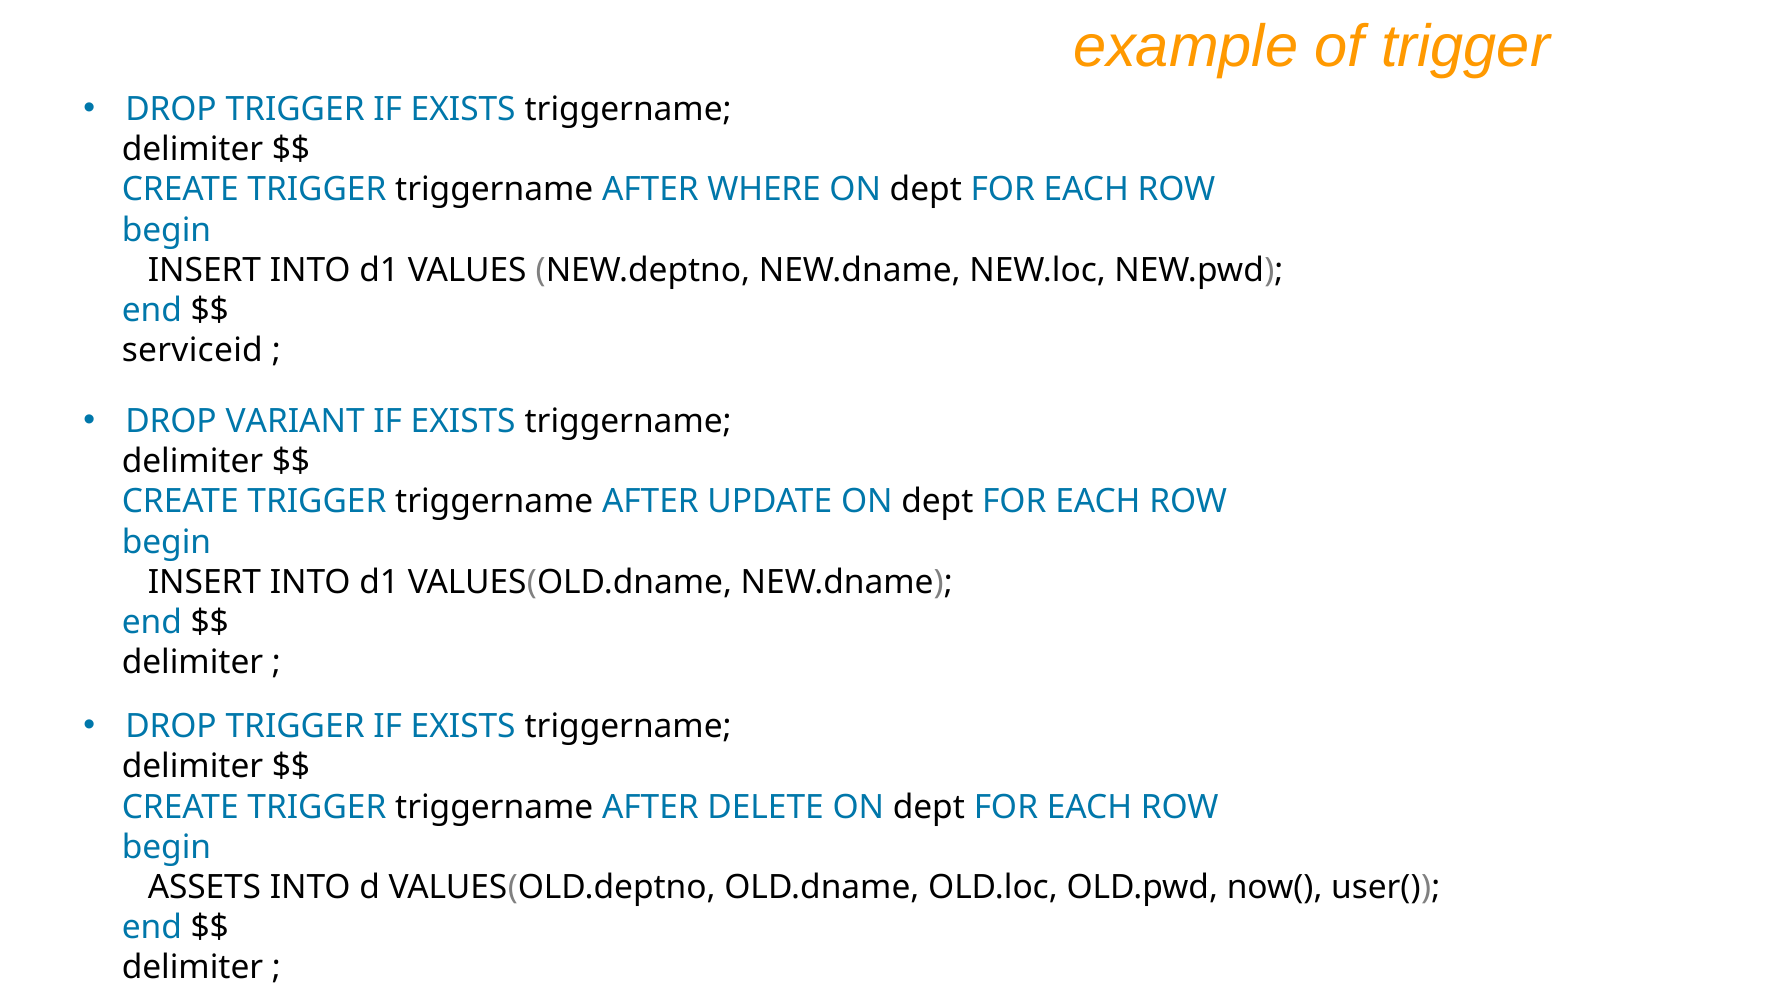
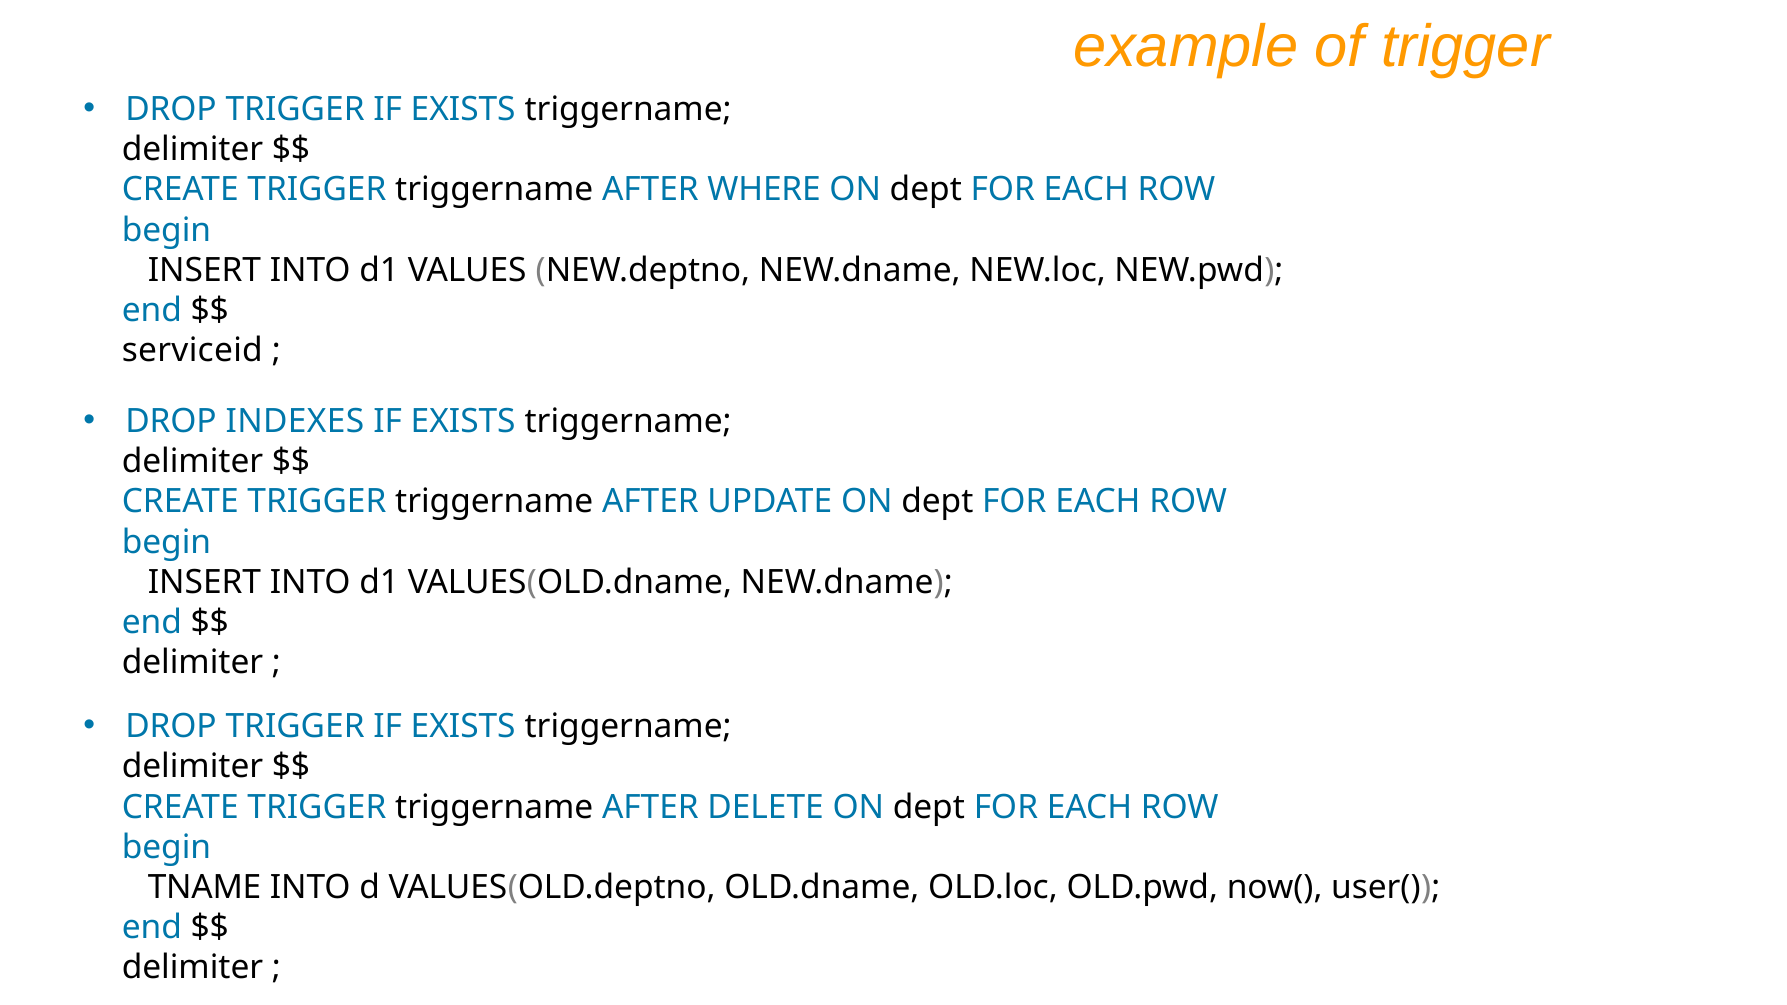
VARIANT: VARIANT -> INDEXES
ASSETS: ASSETS -> TNAME
